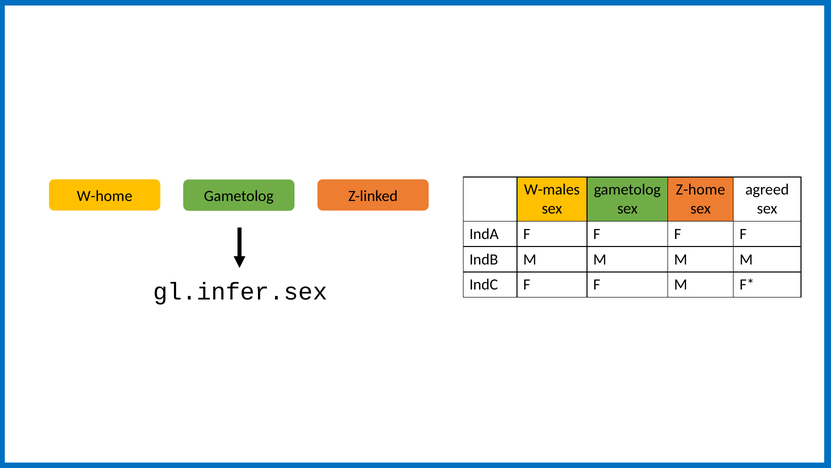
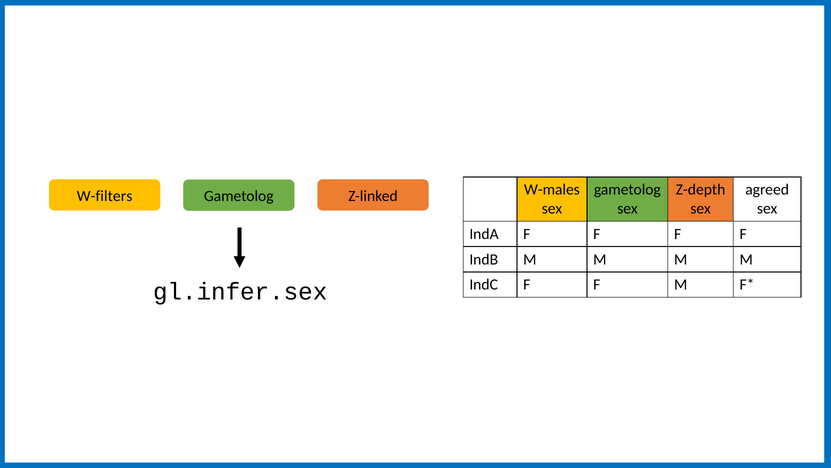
Z-home: Z-home -> Z-depth
W-home: W-home -> W-filters
